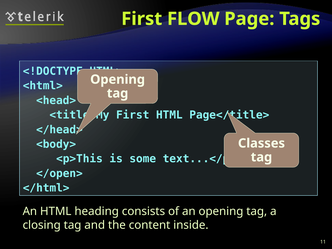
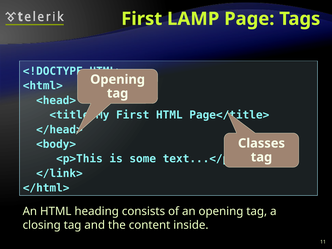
FLOW: FLOW -> LAMP
</open>: </open> -> </link>
